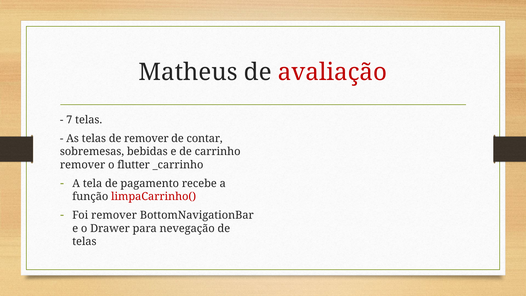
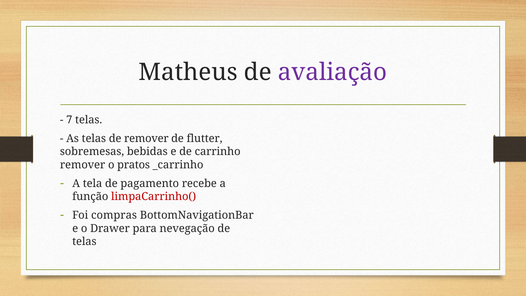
avaliação colour: red -> purple
contar: contar -> flutter
flutter: flutter -> pratos
Foi remover: remover -> compras
